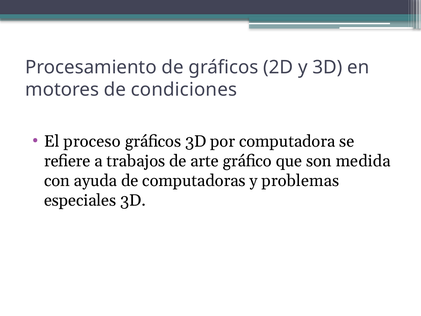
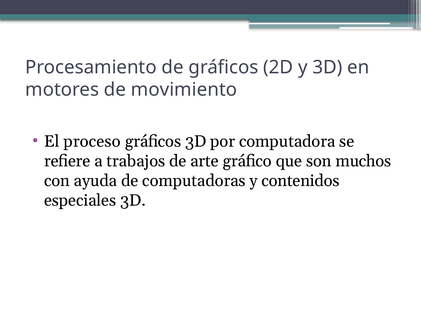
condiciones: condiciones -> movimiento
medida: medida -> muchos
problemas: problemas -> contenidos
